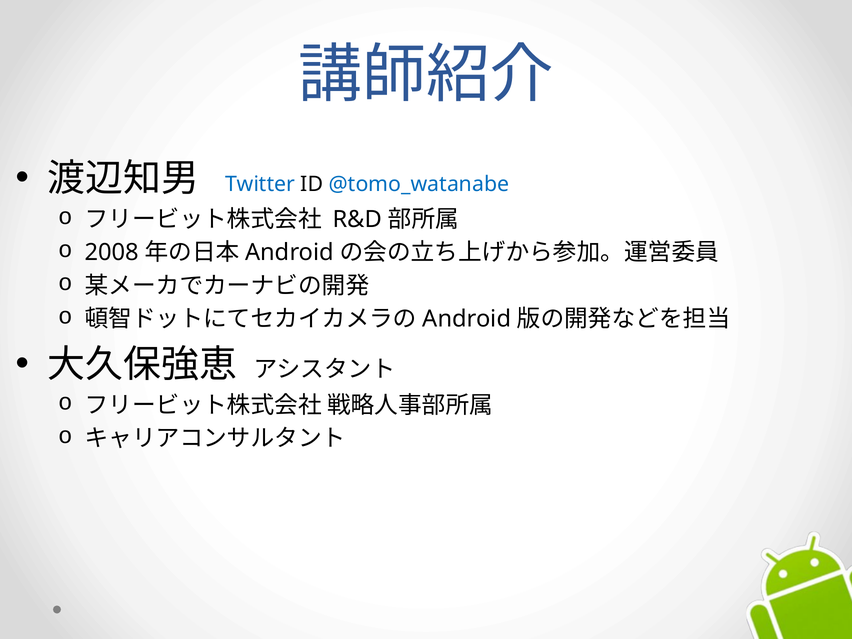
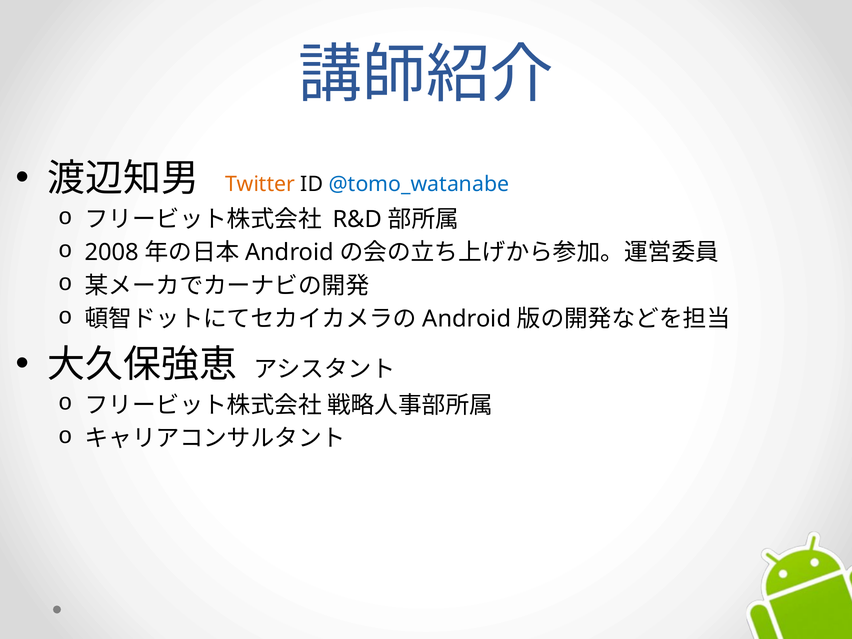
Twitter colour: blue -> orange
